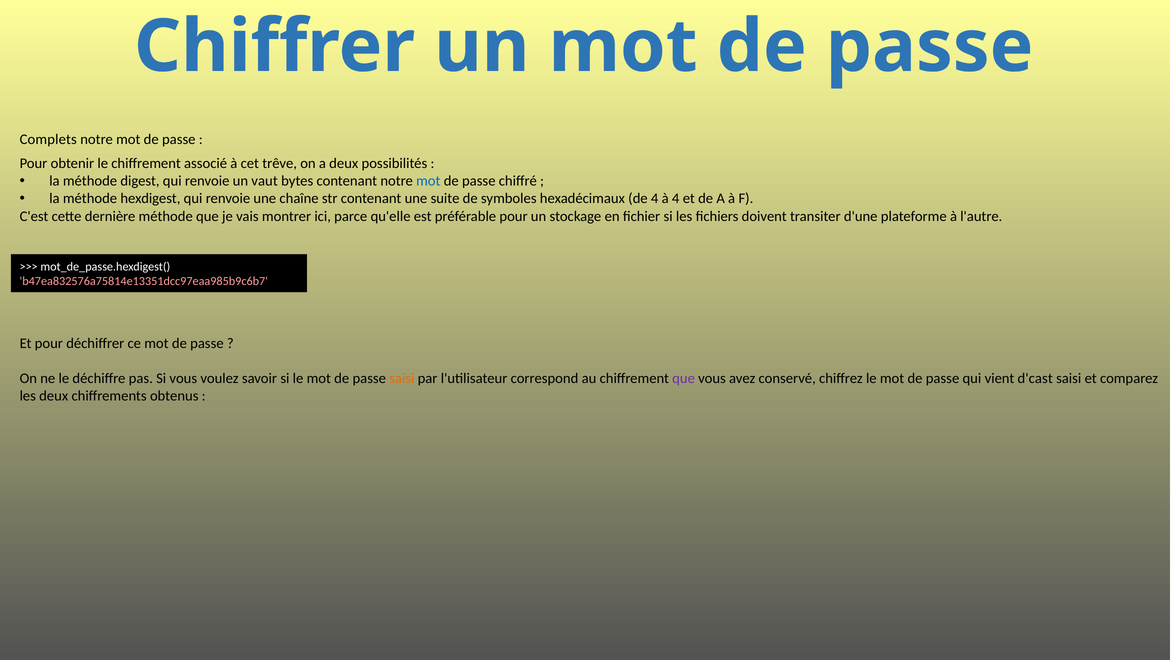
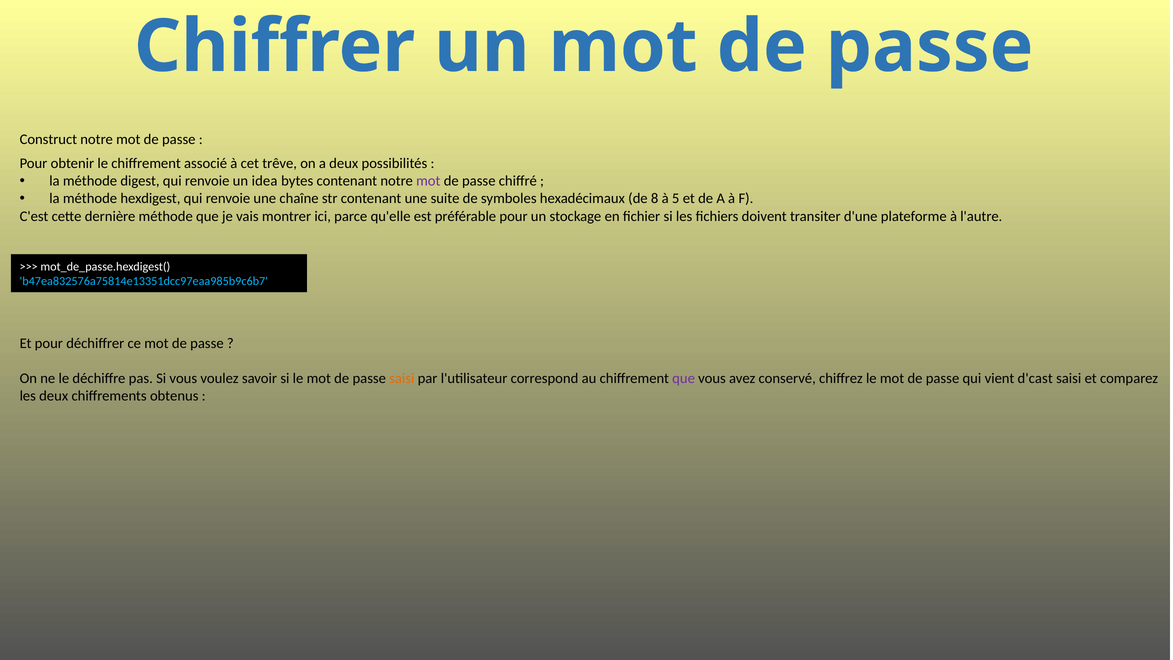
Complets: Complets -> Construct
vaut: vaut -> idea
mot at (428, 181) colour: blue -> purple
de 4: 4 -> 8
à 4: 4 -> 5
b47ea832576a75814e13351dcc97eaa985b9c6b7 colour: pink -> light blue
